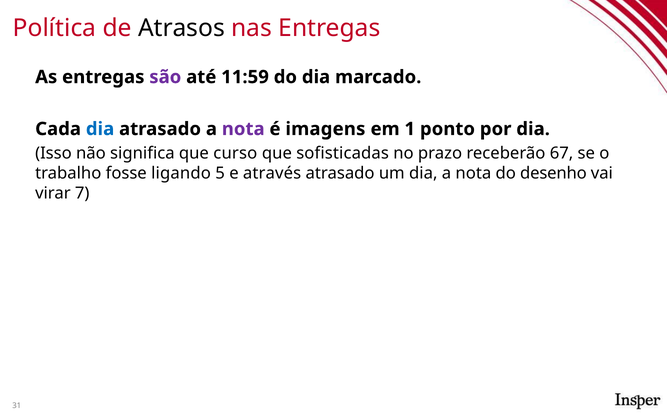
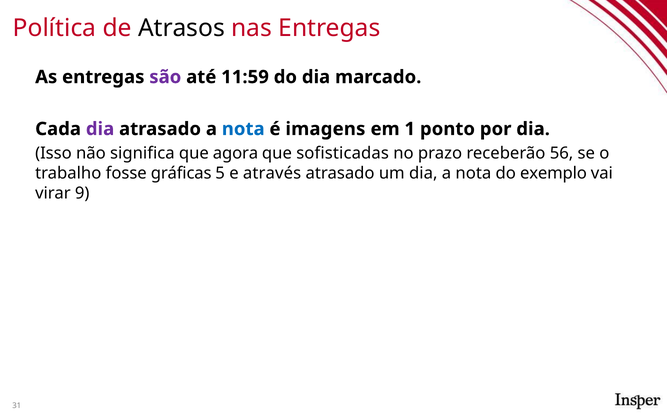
dia at (100, 129) colour: blue -> purple
nota at (243, 129) colour: purple -> blue
curso: curso -> agora
67: 67 -> 56
ligando: ligando -> gráficas
desenho: desenho -> exemplo
7: 7 -> 9
